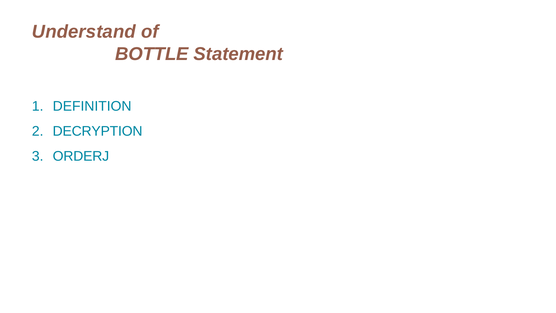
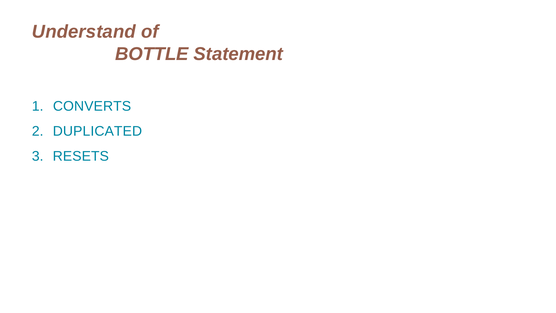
DEFINITION: DEFINITION -> CONVERTS
DECRYPTION: DECRYPTION -> DUPLICATED
ORDERJ: ORDERJ -> RESETS
